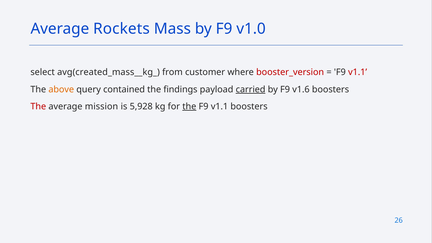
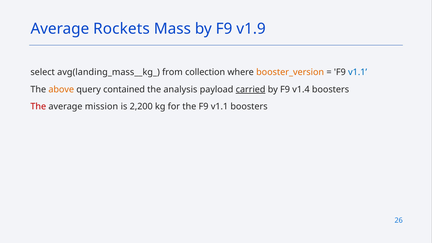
v1.0: v1.0 -> v1.9
avg(created_mass__kg_: avg(created_mass__kg_ -> avg(landing_mass__kg_
customer: customer -> collection
booster_version colour: red -> orange
v1.1 at (358, 72) colour: red -> blue
findings: findings -> analysis
v1.6: v1.6 -> v1.4
5,928: 5,928 -> 2,200
the at (189, 107) underline: present -> none
